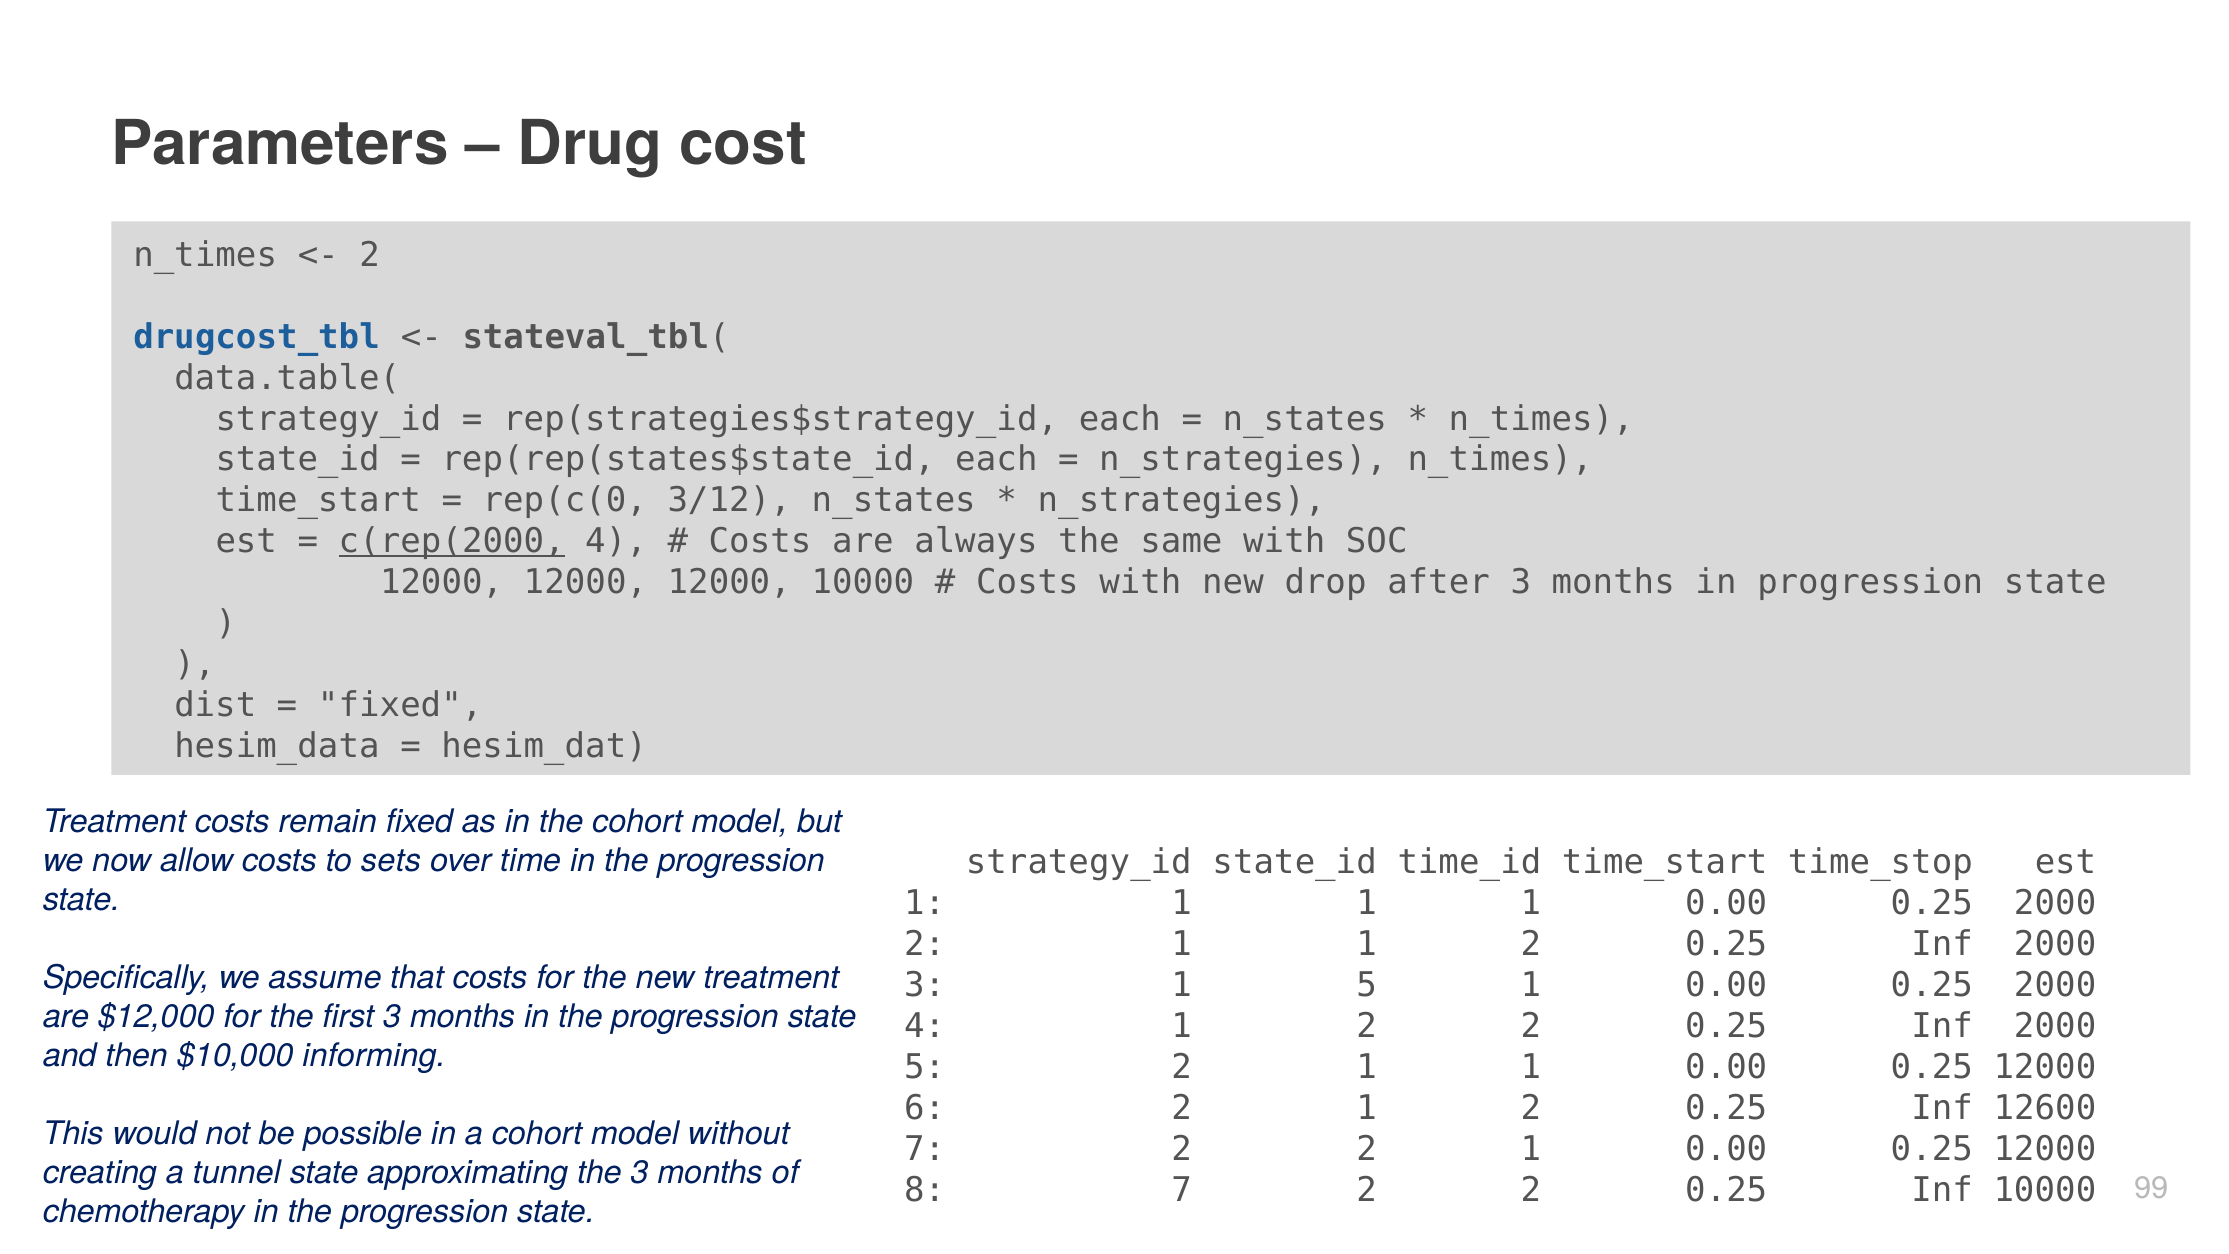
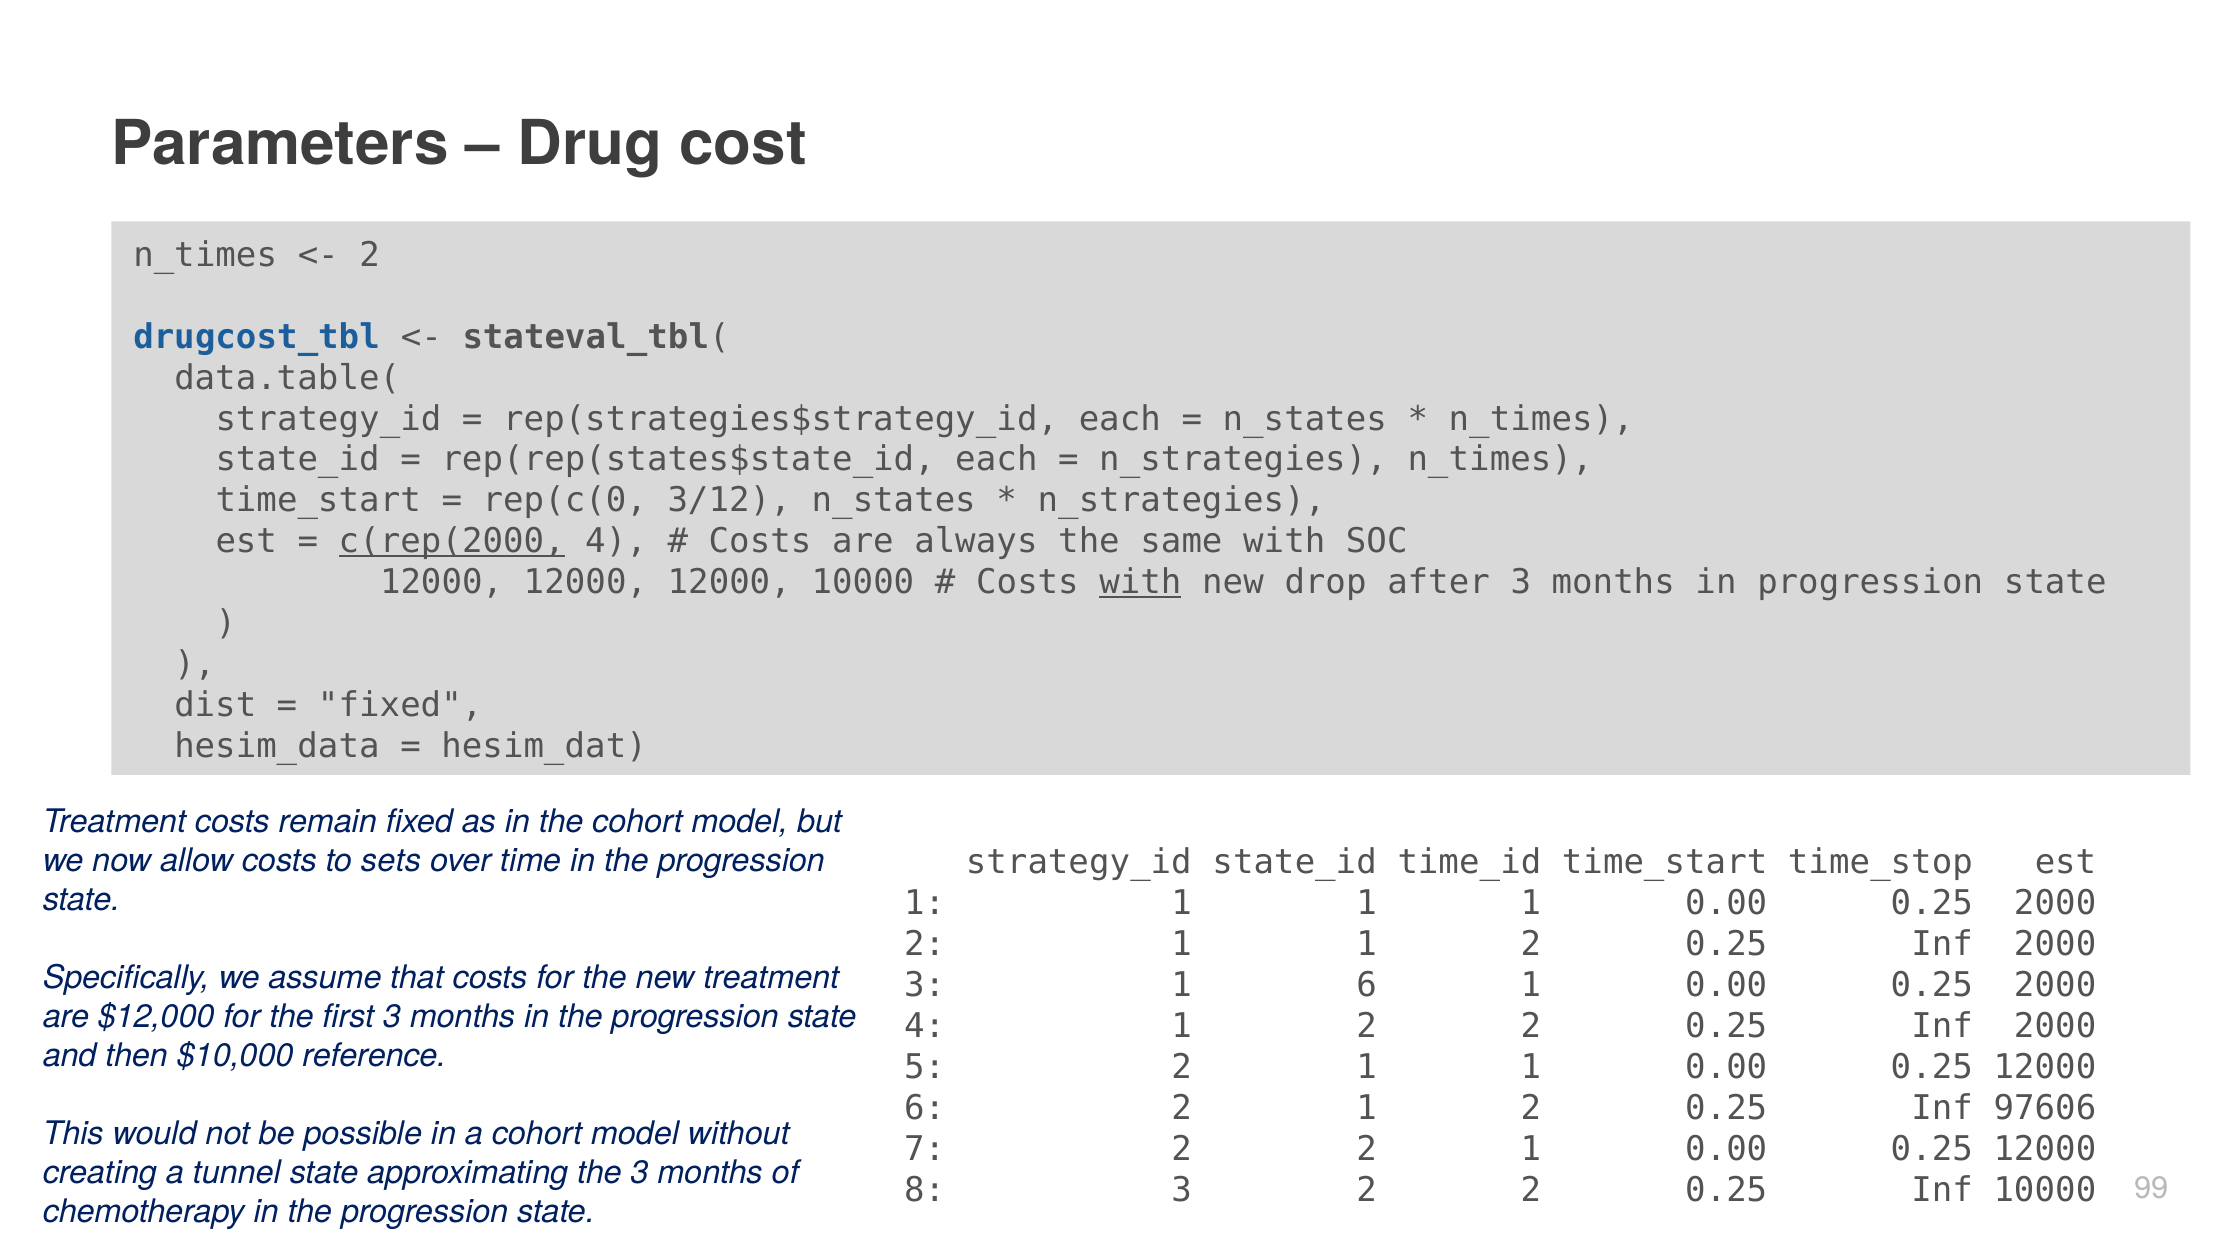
with at (1140, 582) underline: none -> present
1 5: 5 -> 6
informing: informing -> reference
12600: 12600 -> 97606
8 7: 7 -> 3
